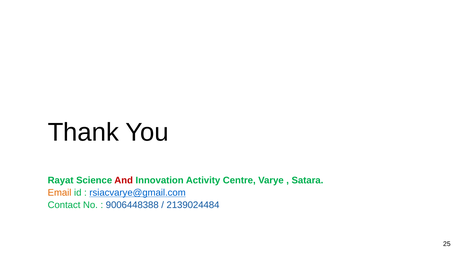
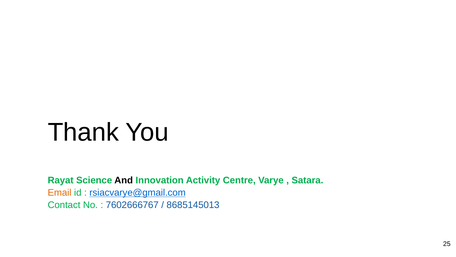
And colour: red -> black
9006448388: 9006448388 -> 7602666767
2139024484: 2139024484 -> 8685145013
